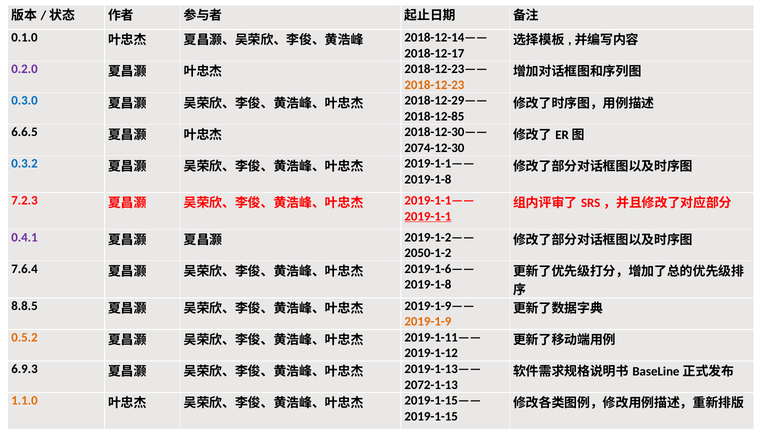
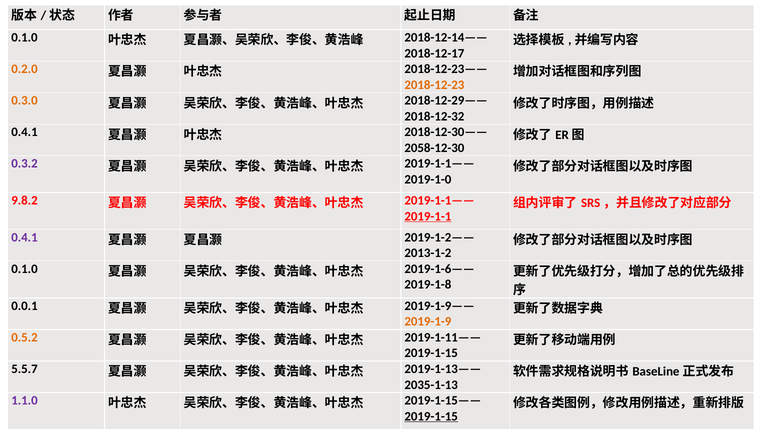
0.2.0 colour: purple -> orange
0.3.0 colour: blue -> orange
2018-12-85: 2018-12-85 -> 2018-12-32
6.6.5 at (24, 132): 6.6.5 -> 0.4.1
2074-12-30: 2074-12-30 -> 2058-12-30
0.3.2 colour: blue -> purple
2019-1-8 at (428, 179): 2019-1-8 -> 2019-1-0
7.2.3: 7.2.3 -> 9.8.2
2050-1-2: 2050-1-2 -> 2013-1-2
7.6.4 at (24, 269): 7.6.4 -> 0.1.0
8.8.5: 8.8.5 -> 0.0.1
2019-1-12 at (431, 353): 2019-1-12 -> 2019-1-15
6.9.3: 6.9.3 -> 5.5.7
2072-1-13: 2072-1-13 -> 2035-1-13
1.1.0 colour: orange -> purple
2019-1-15 at (431, 416) underline: none -> present
